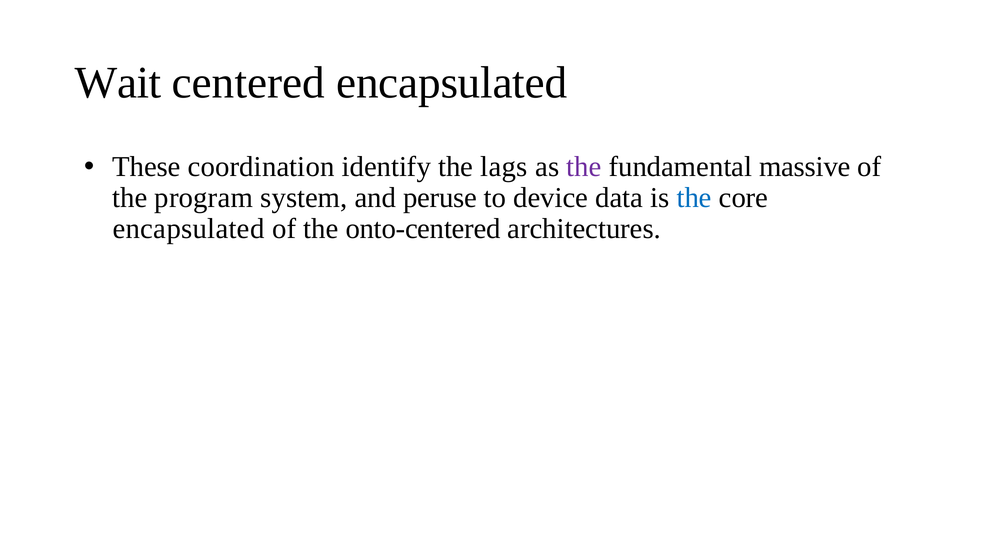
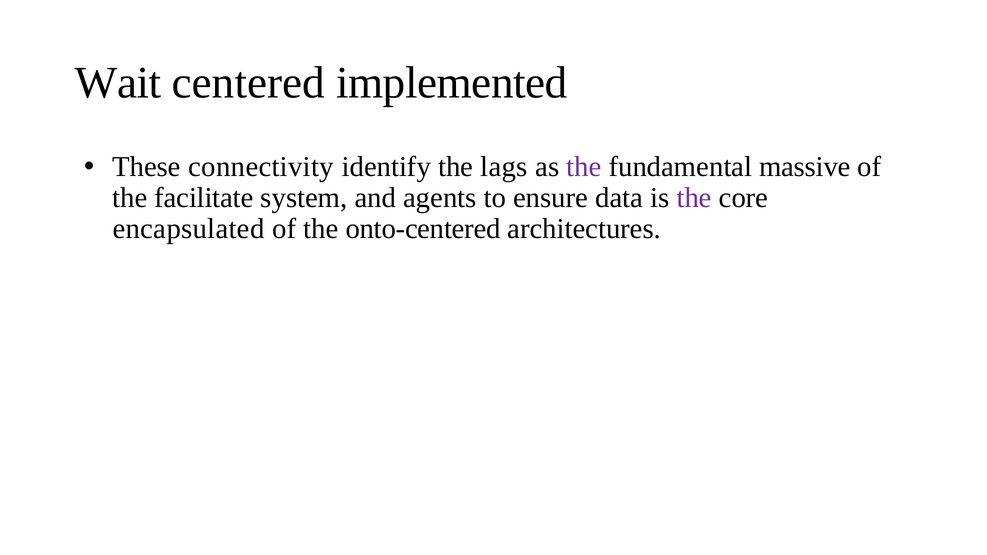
centered encapsulated: encapsulated -> implemented
coordination: coordination -> connectivity
program: program -> facilitate
peruse: peruse -> agents
device: device -> ensure
the at (694, 198) colour: blue -> purple
